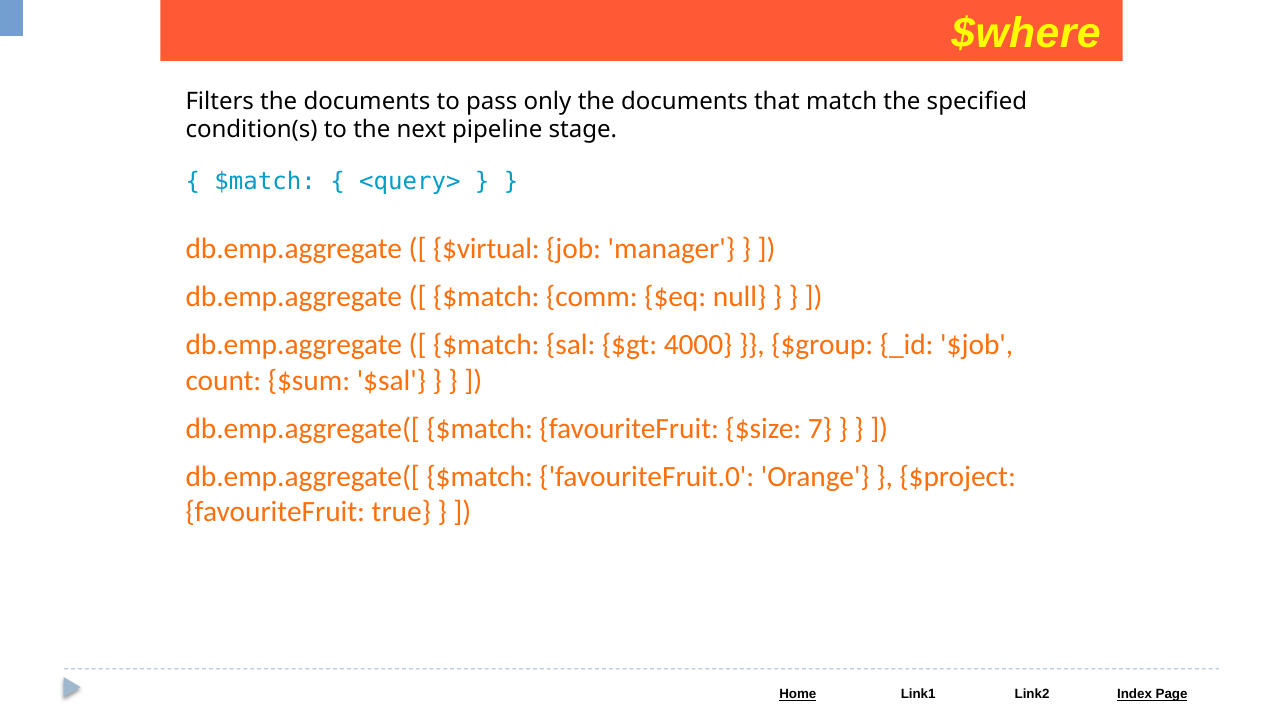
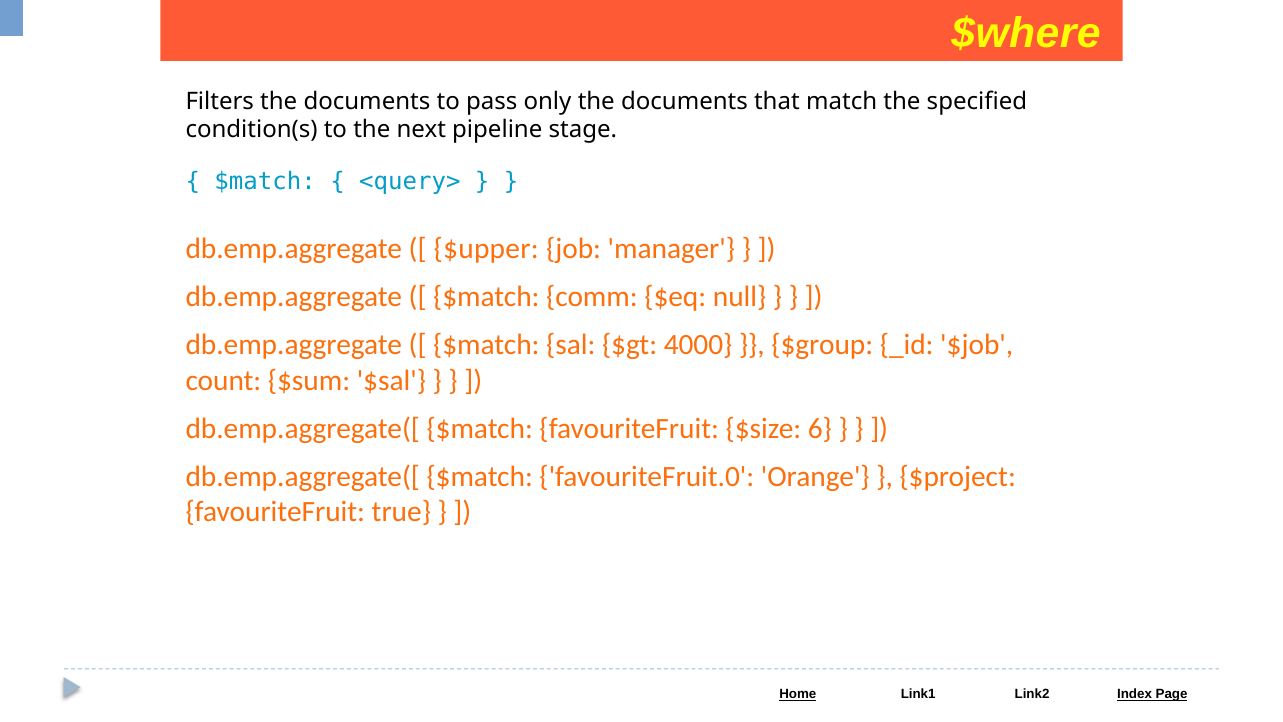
$virtual: $virtual -> $upper
7: 7 -> 6
